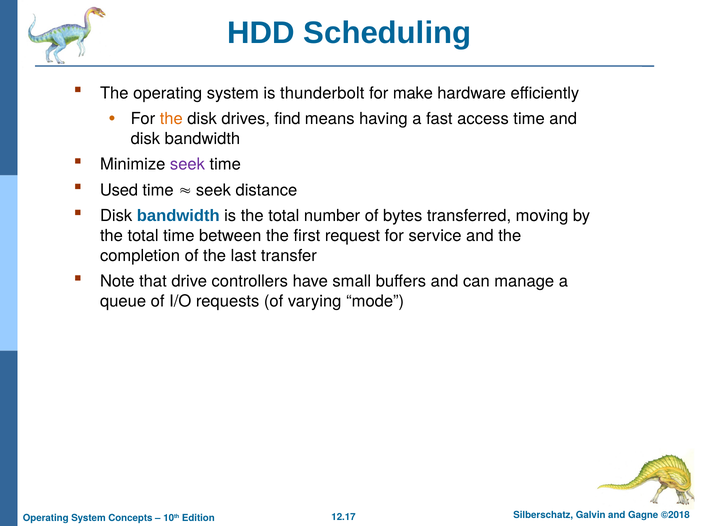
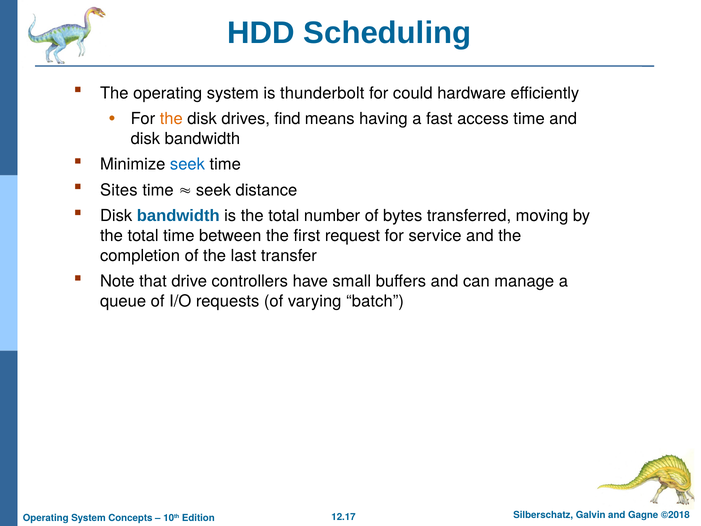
make: make -> could
seek at (187, 164) colour: purple -> blue
Used: Used -> Sites
mode: mode -> batch
